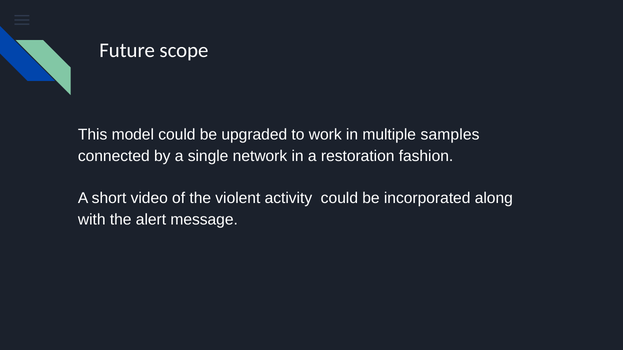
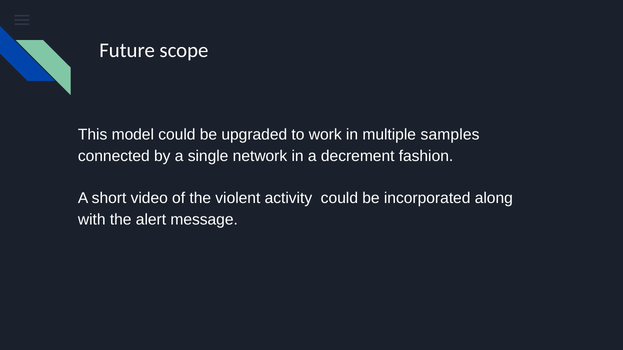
restoration: restoration -> decrement
